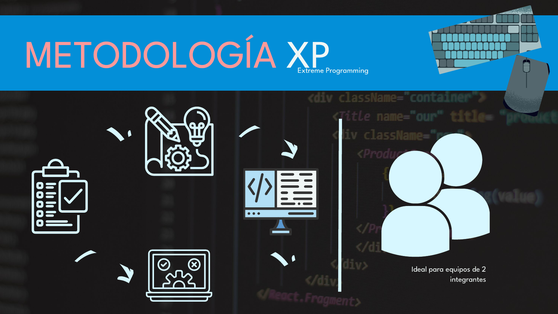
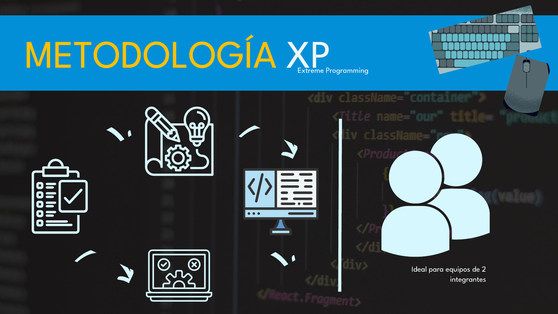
METODOLOGÍA colour: pink -> yellow
